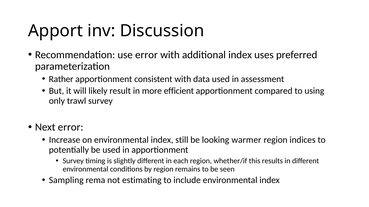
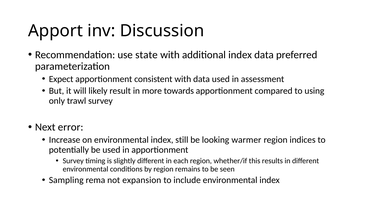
use error: error -> state
index uses: uses -> data
Rather: Rather -> Expect
efficient: efficient -> towards
estimating: estimating -> expansion
